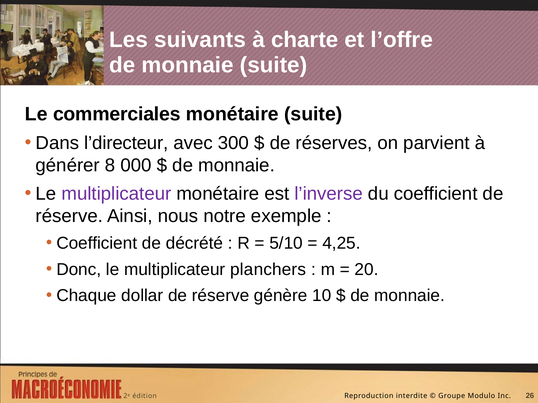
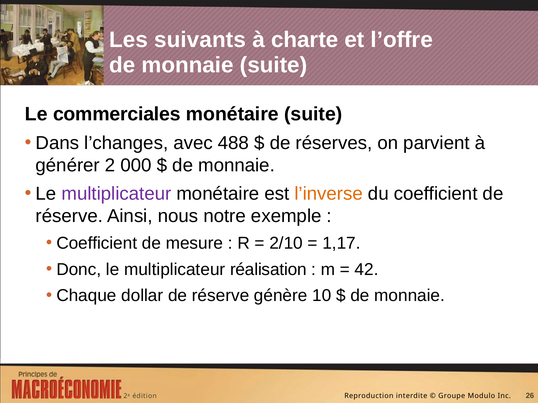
l’directeur: l’directeur -> l’changes
300: 300 -> 488
8: 8 -> 2
l’inverse colour: purple -> orange
décrété: décrété -> mesure
5/10: 5/10 -> 2/10
4,25: 4,25 -> 1,17
planchers: planchers -> réalisation
20: 20 -> 42
